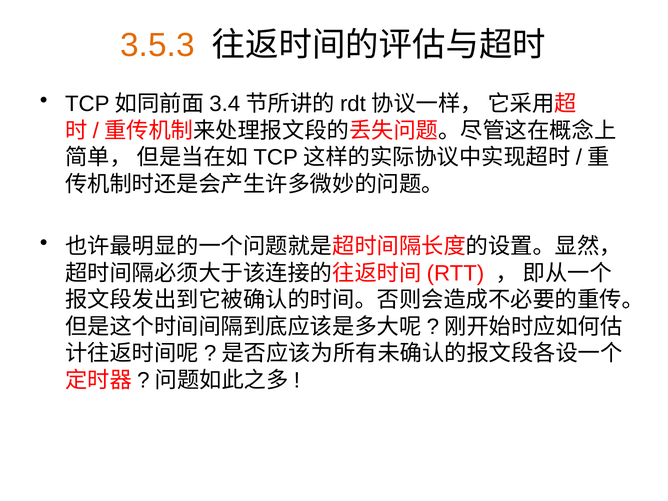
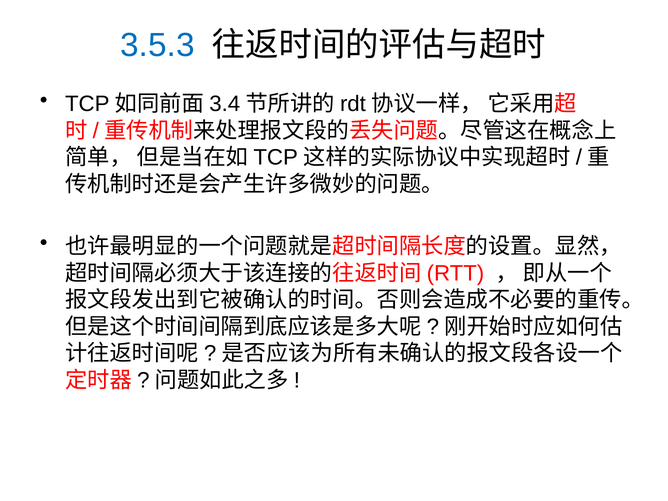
3.5.3 colour: orange -> blue
